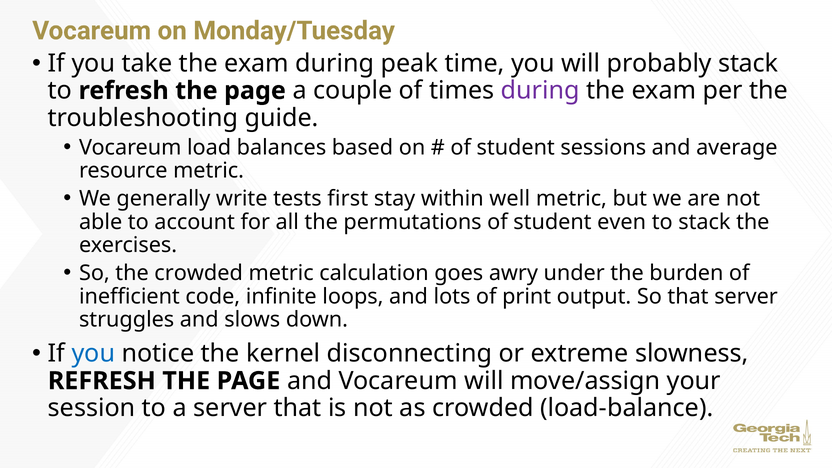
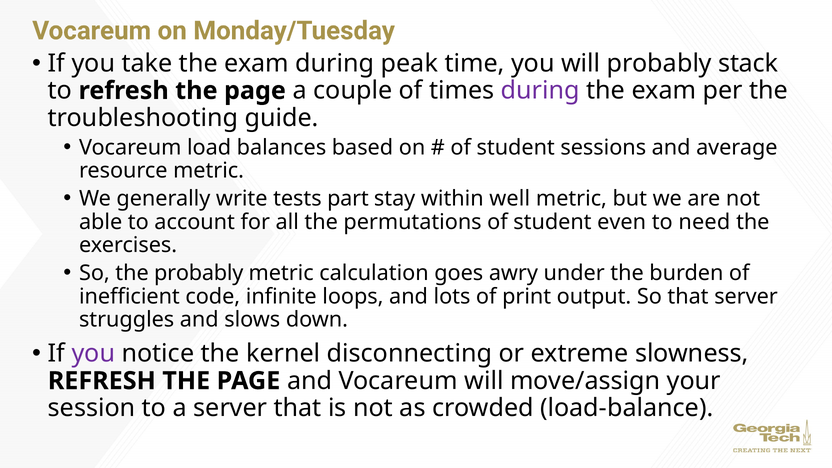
first: first -> part
to stack: stack -> need
the crowded: crowded -> probably
you at (93, 354) colour: blue -> purple
